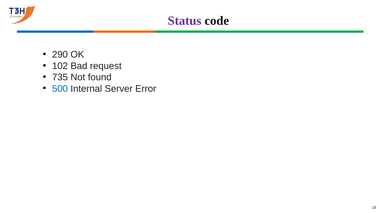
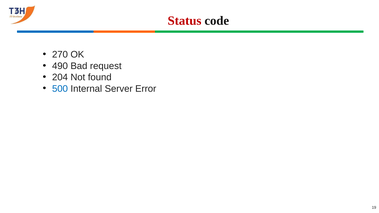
Status colour: purple -> red
290: 290 -> 270
102: 102 -> 490
735: 735 -> 204
